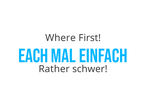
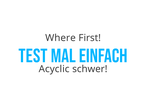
Each: Each -> Test
Rather: Rather -> Acyclic
